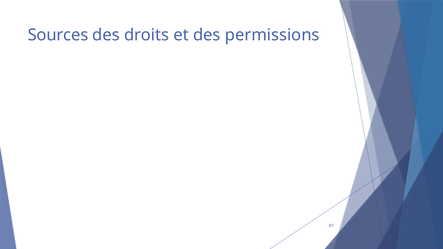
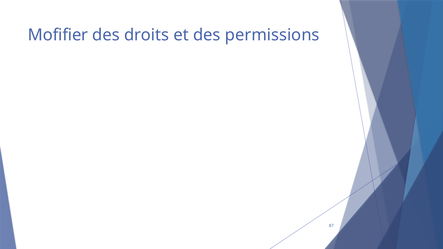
Sources: Sources -> Mofifier
